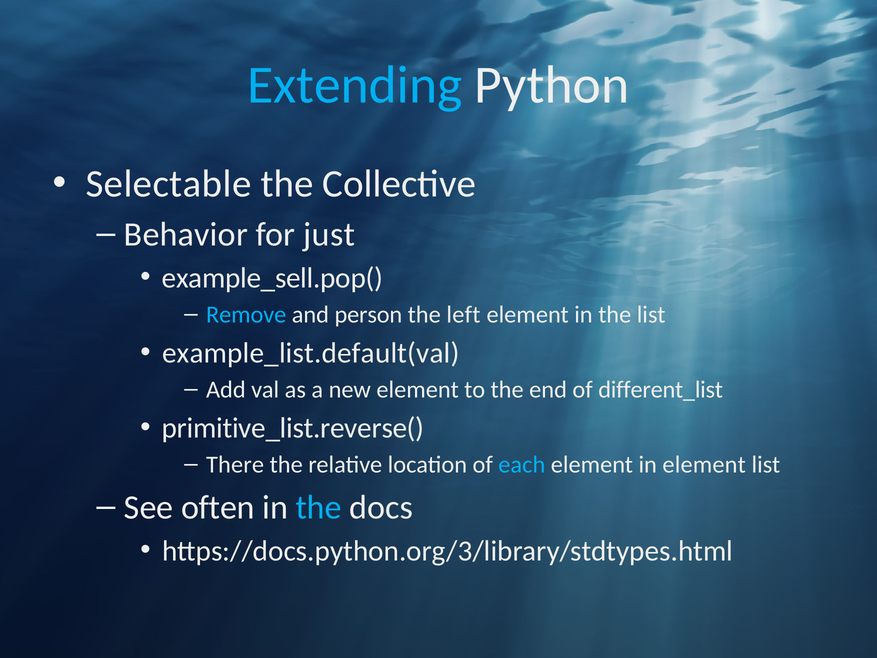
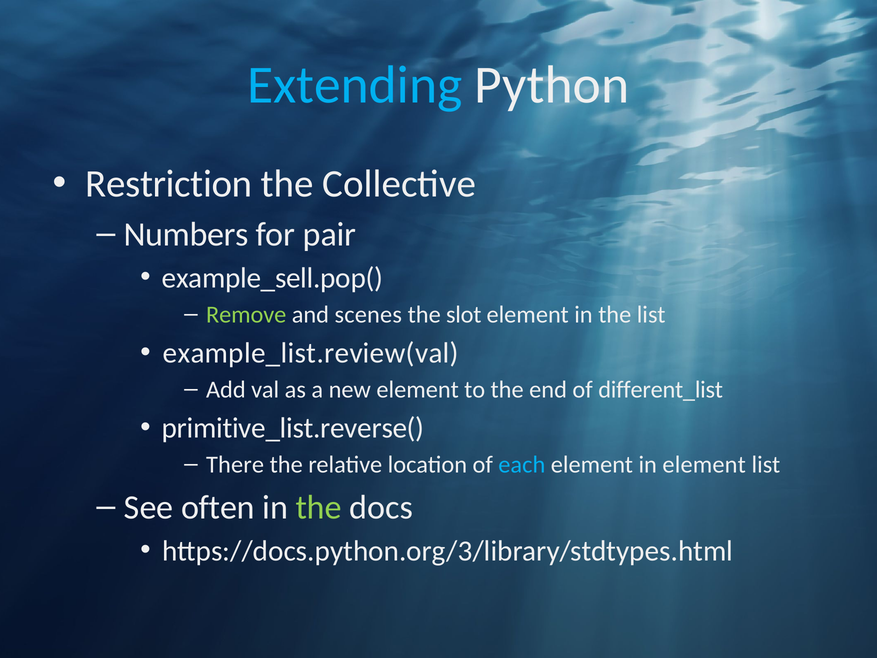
Selectable: Selectable -> Restriction
Behavior: Behavior -> Numbers
just: just -> pair
Remove colour: light blue -> light green
person: person -> scenes
left: left -> slot
example_list.default(val: example_list.default(val -> example_list.review(val
the at (319, 507) colour: light blue -> light green
